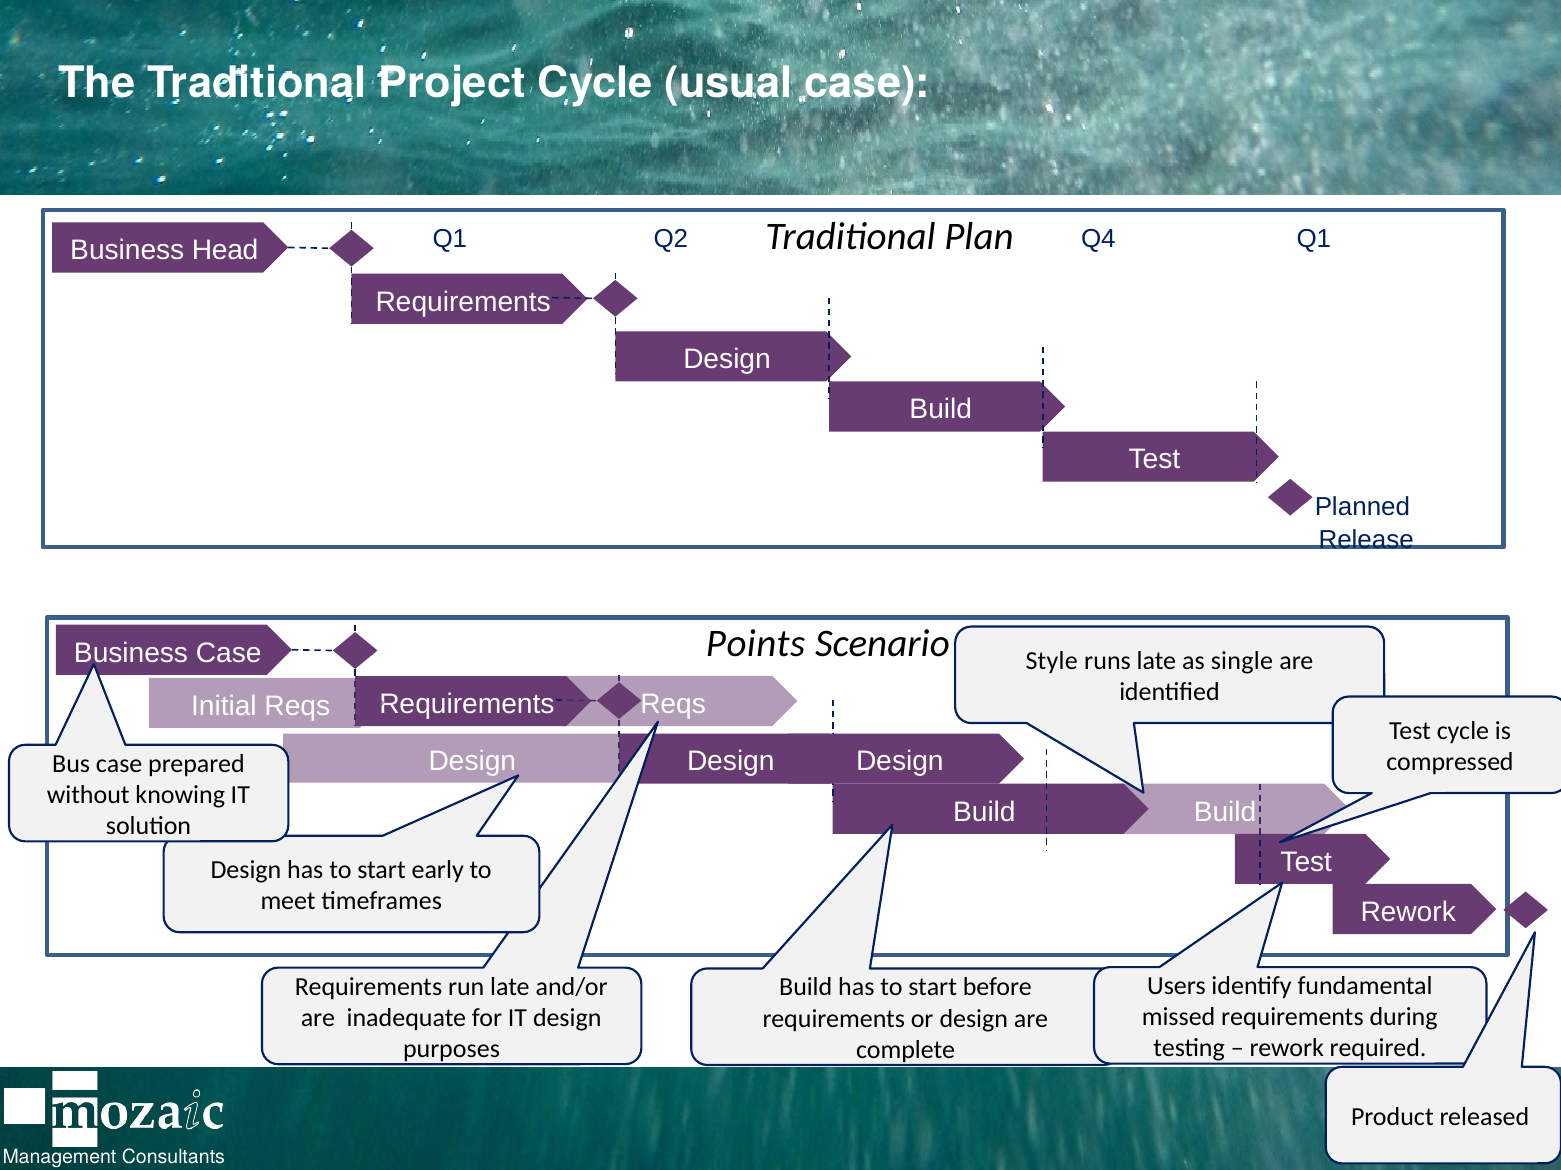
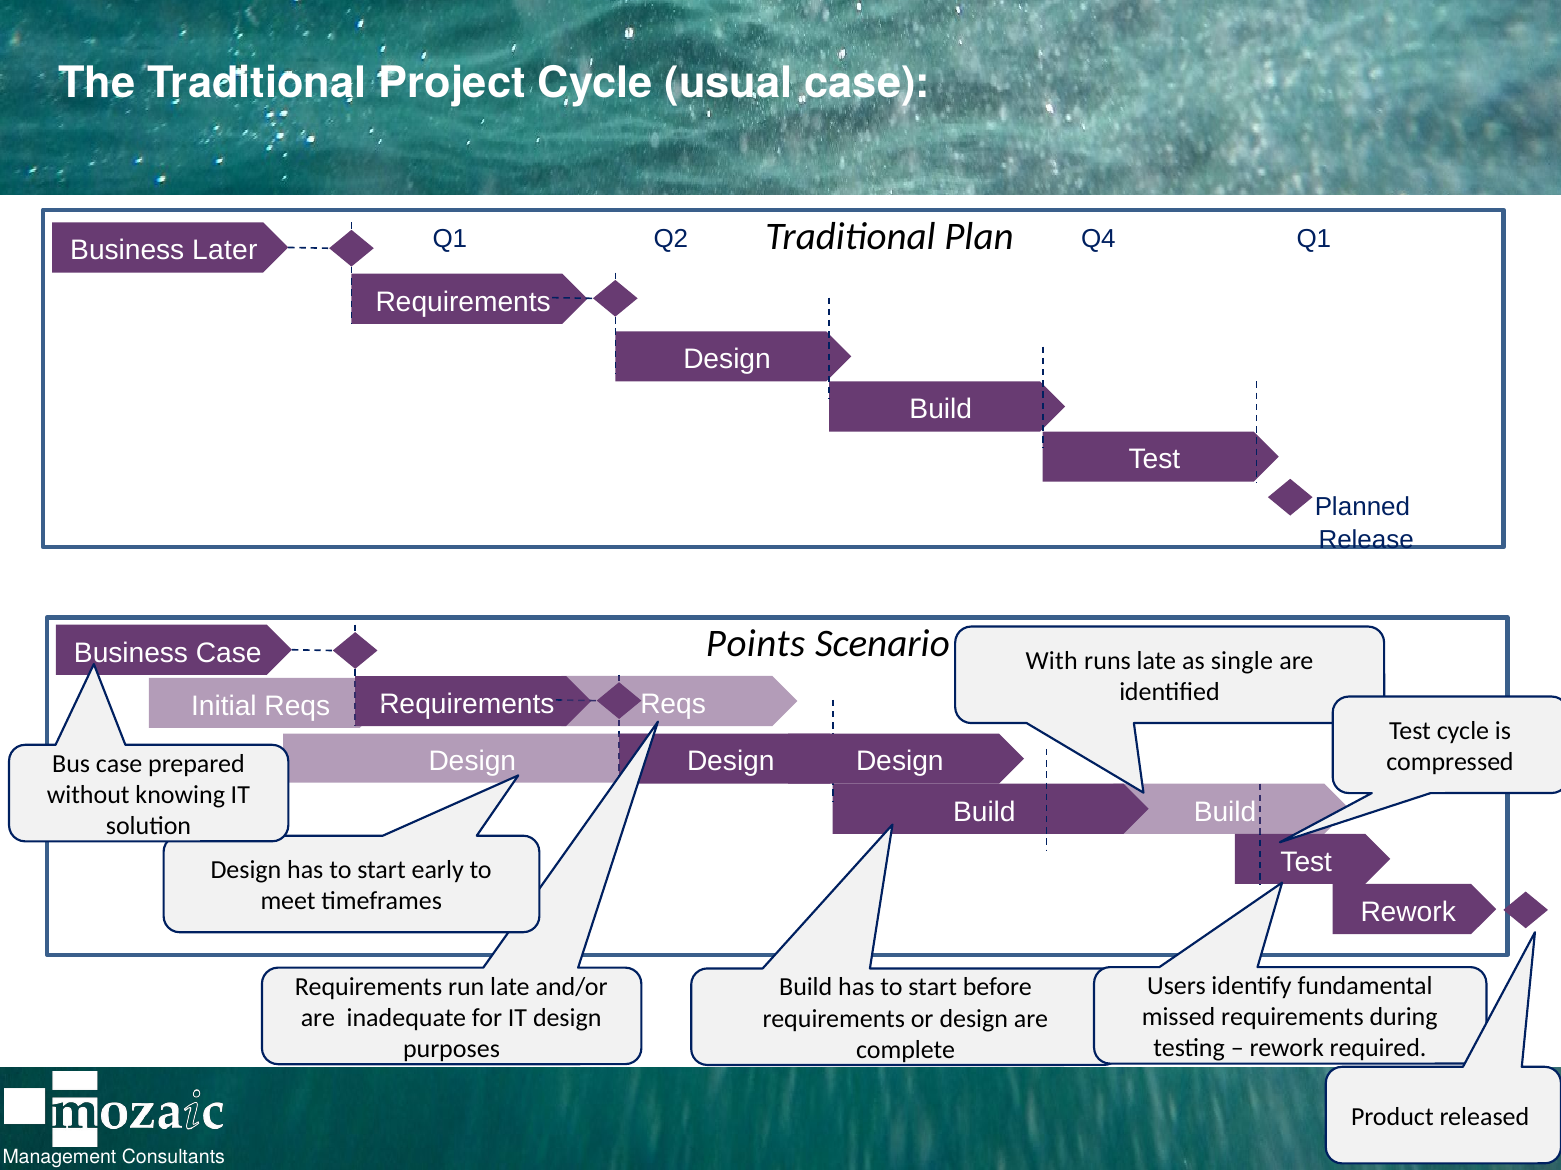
Head: Head -> Later
Style: Style -> With
